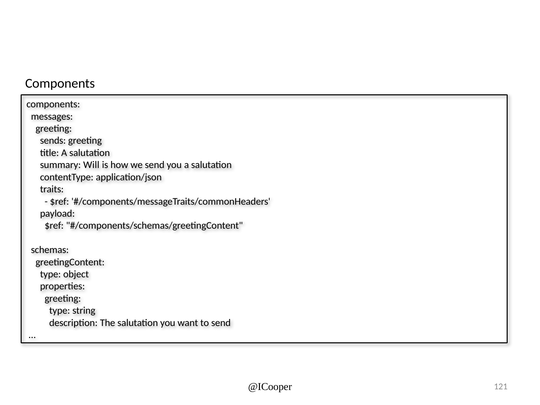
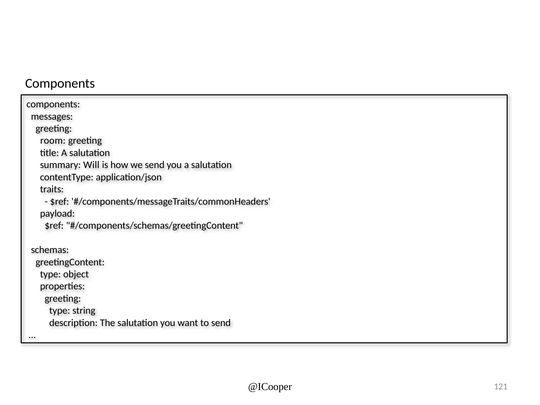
sends: sends -> room
